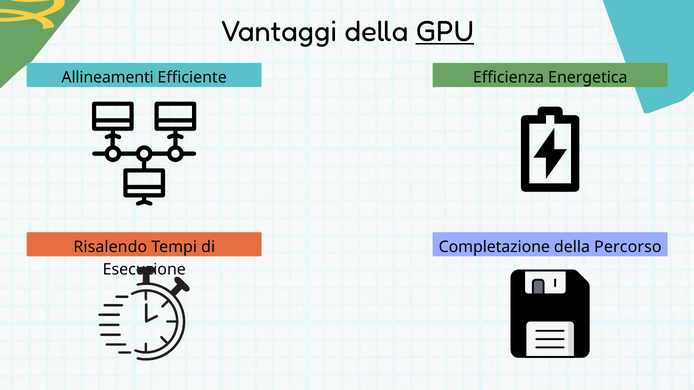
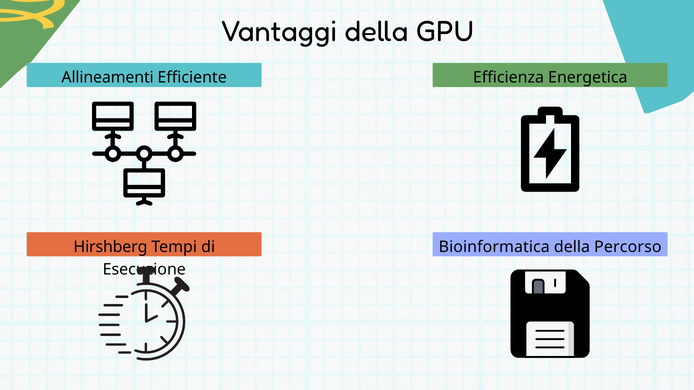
GPU underline: present -> none
Risalendo: Risalendo -> Hirshberg
Completazione: Completazione -> Bioinformatica
